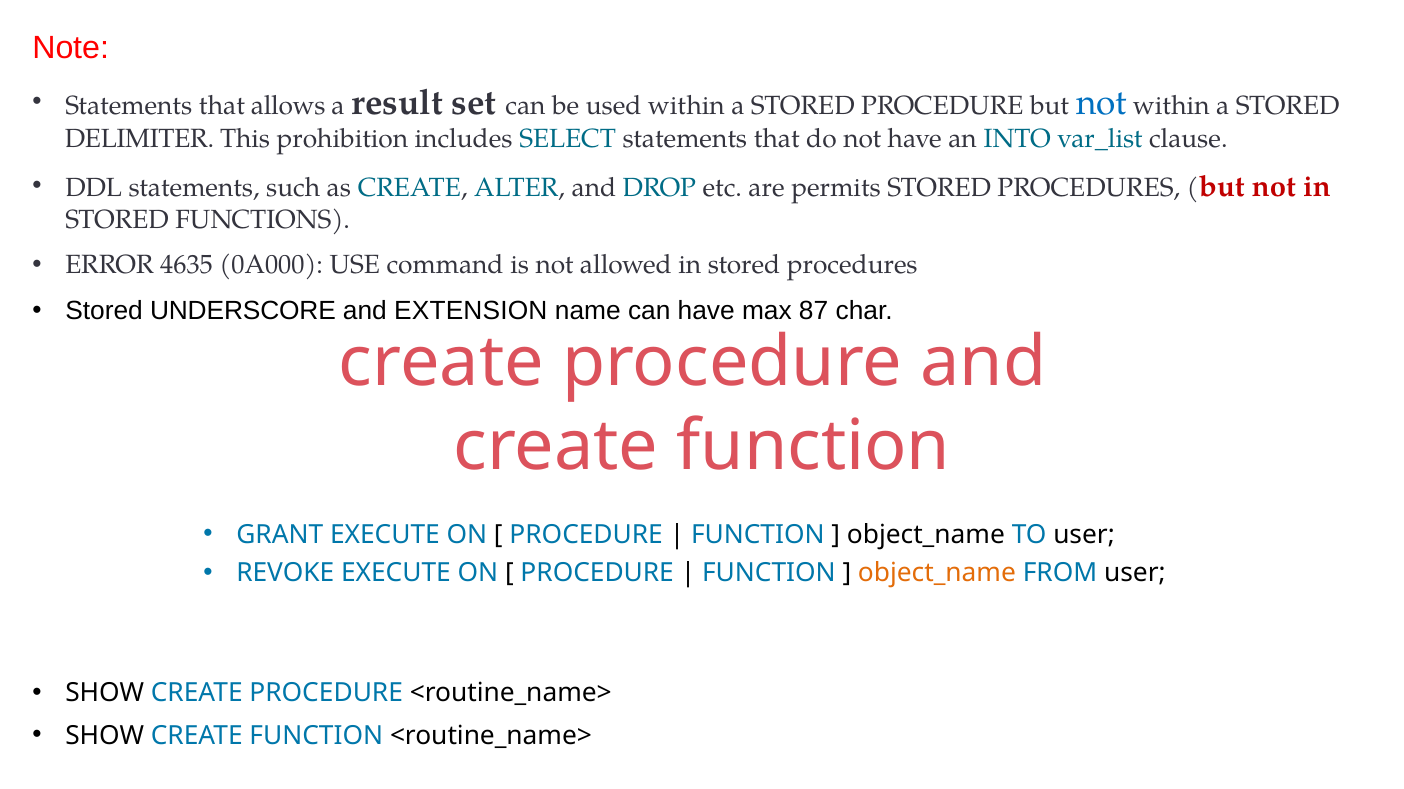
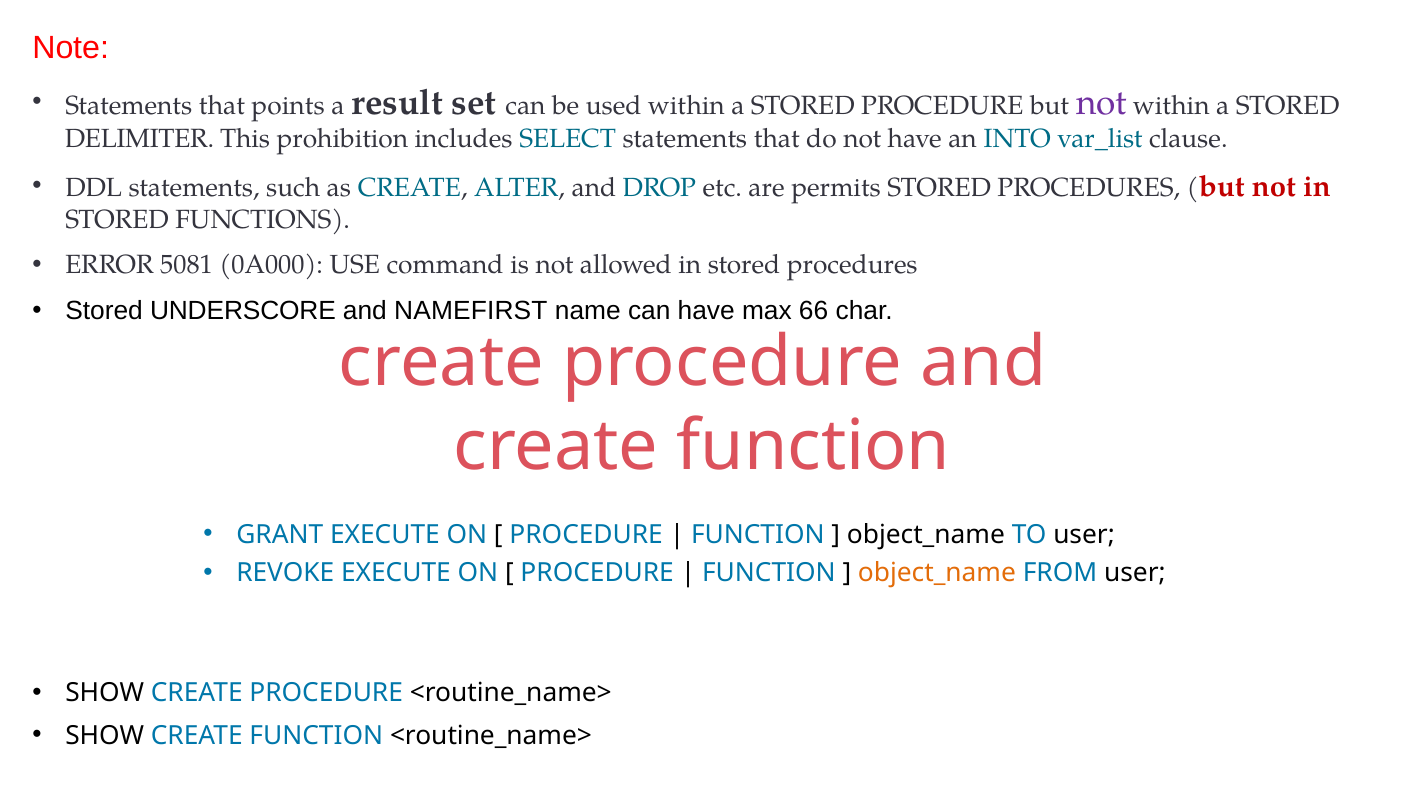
allows: allows -> points
not at (1101, 103) colour: blue -> purple
4635: 4635 -> 5081
EXTENSION: EXTENSION -> NAMEFIRST
87: 87 -> 66
